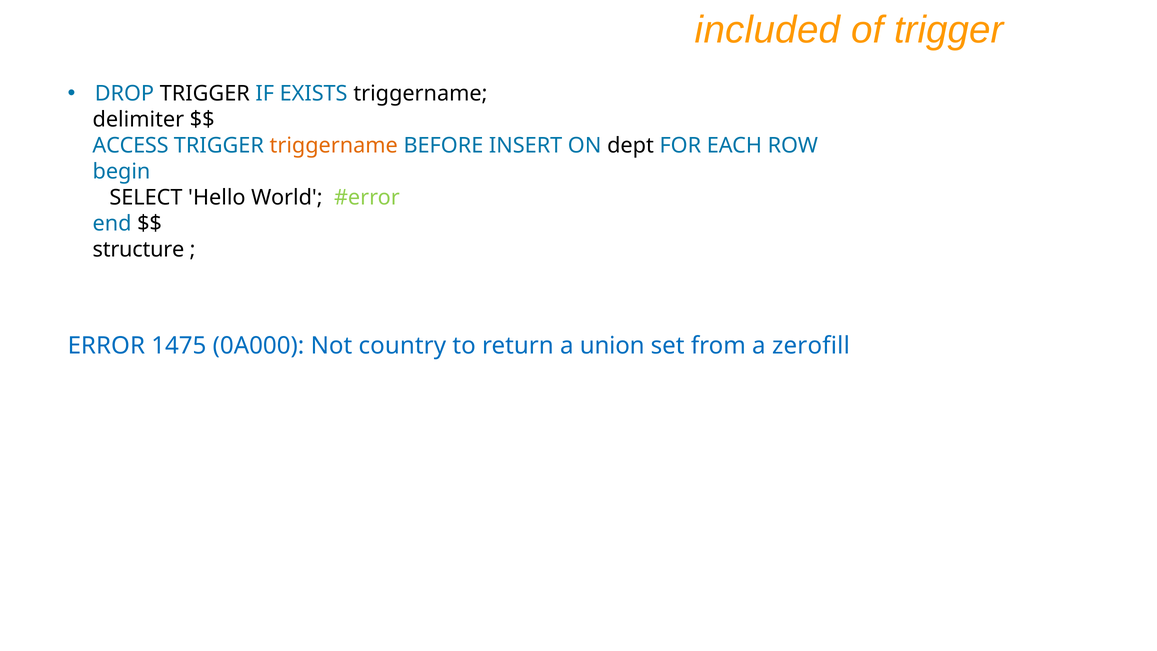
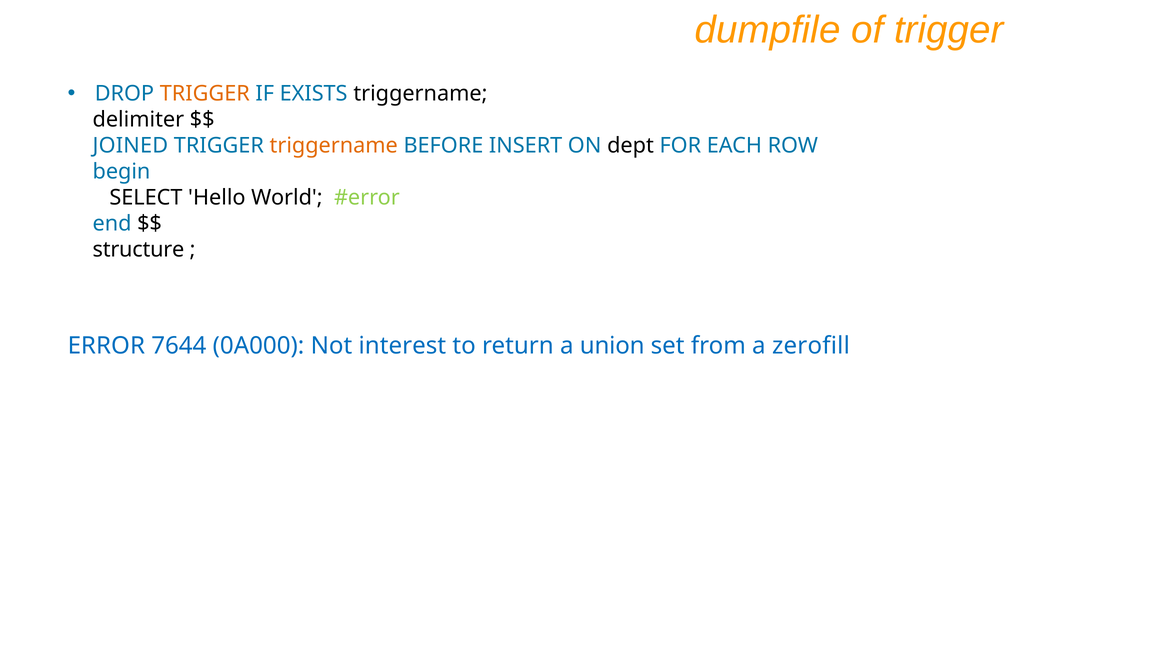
included: included -> dumpfile
TRIGGER at (205, 94) colour: black -> orange
ACCESS: ACCESS -> JOINED
1475: 1475 -> 7644
country: country -> interest
